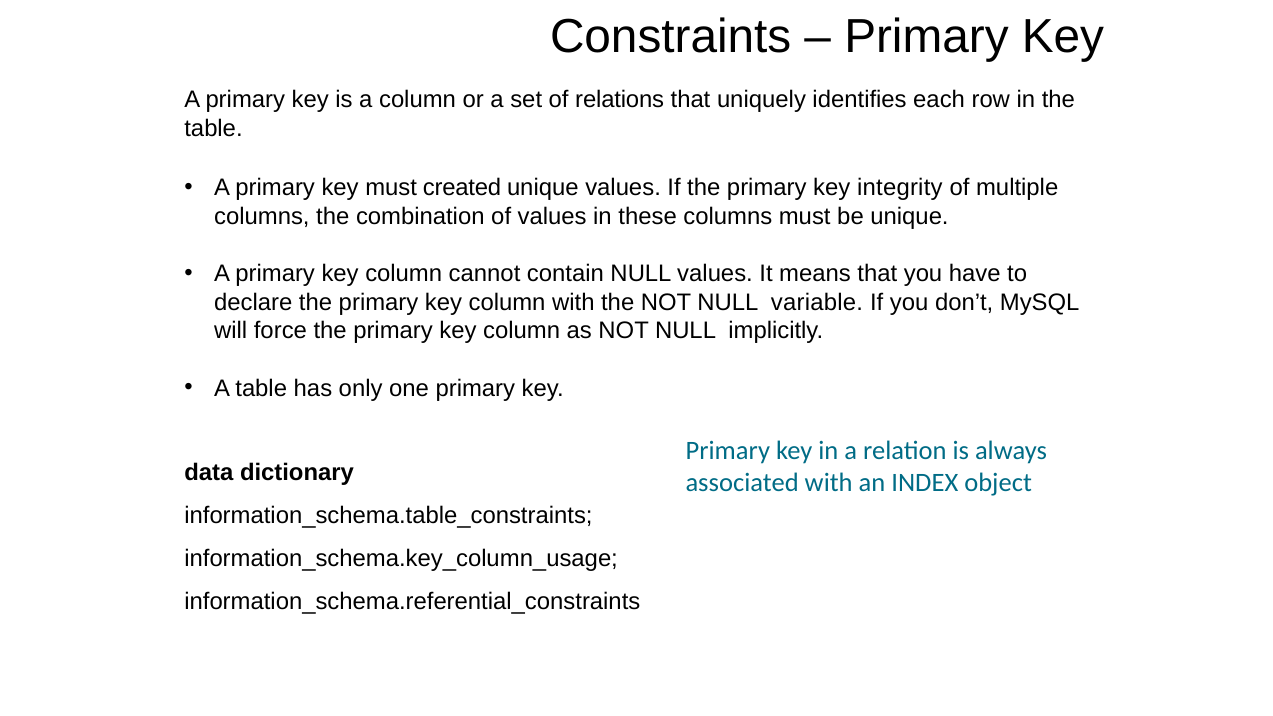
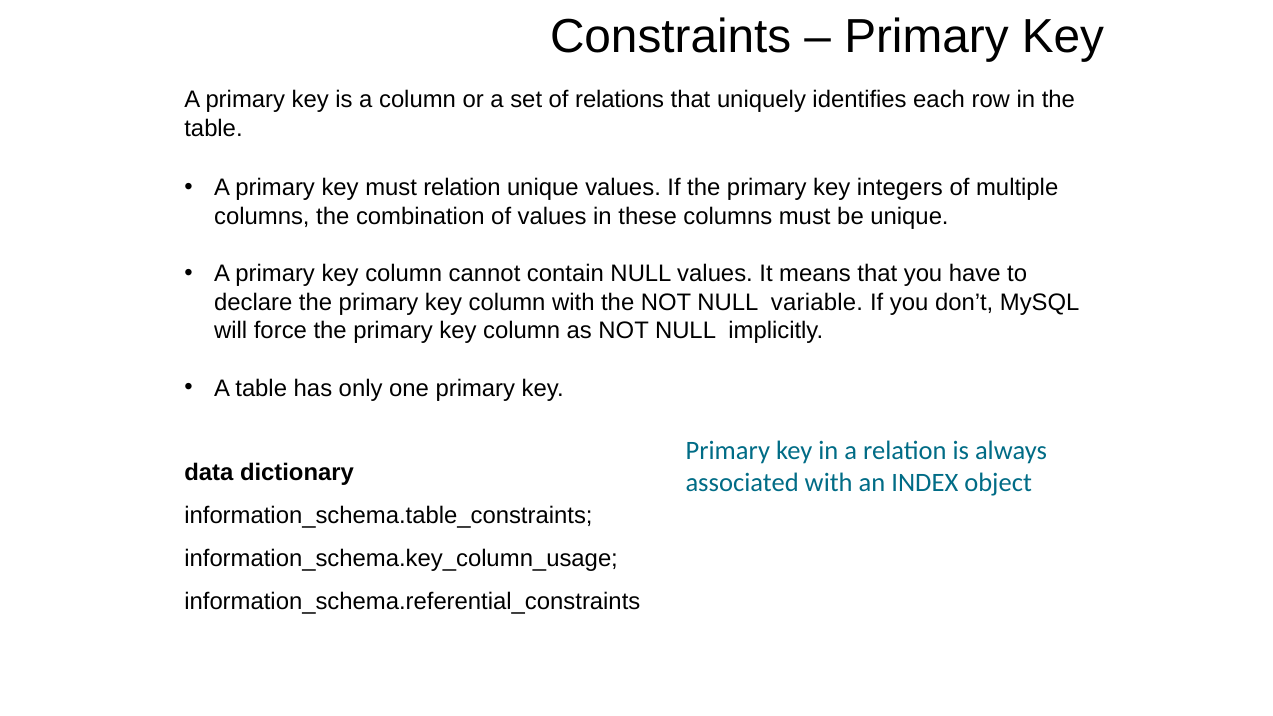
must created: created -> relation
integrity: integrity -> integers
